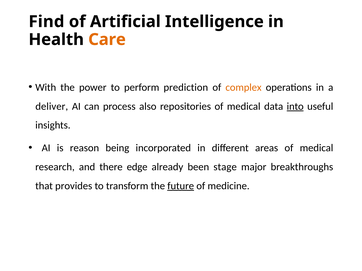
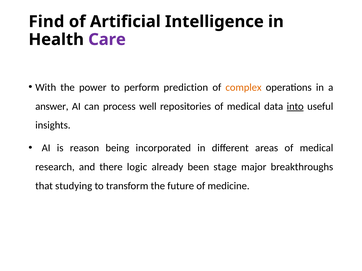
Care colour: orange -> purple
deliver: deliver -> answer
also: also -> well
edge: edge -> logic
provides: provides -> studying
future underline: present -> none
